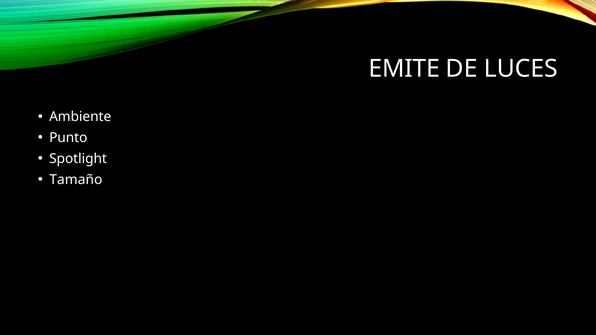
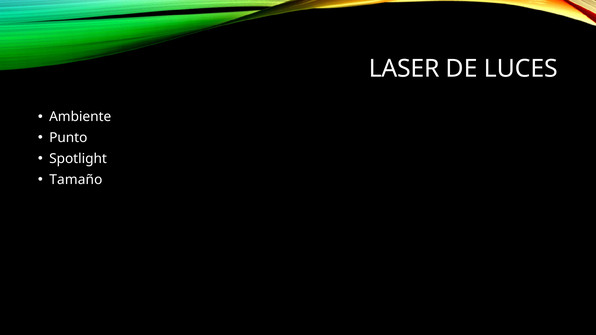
EMITE: EMITE -> LASER
